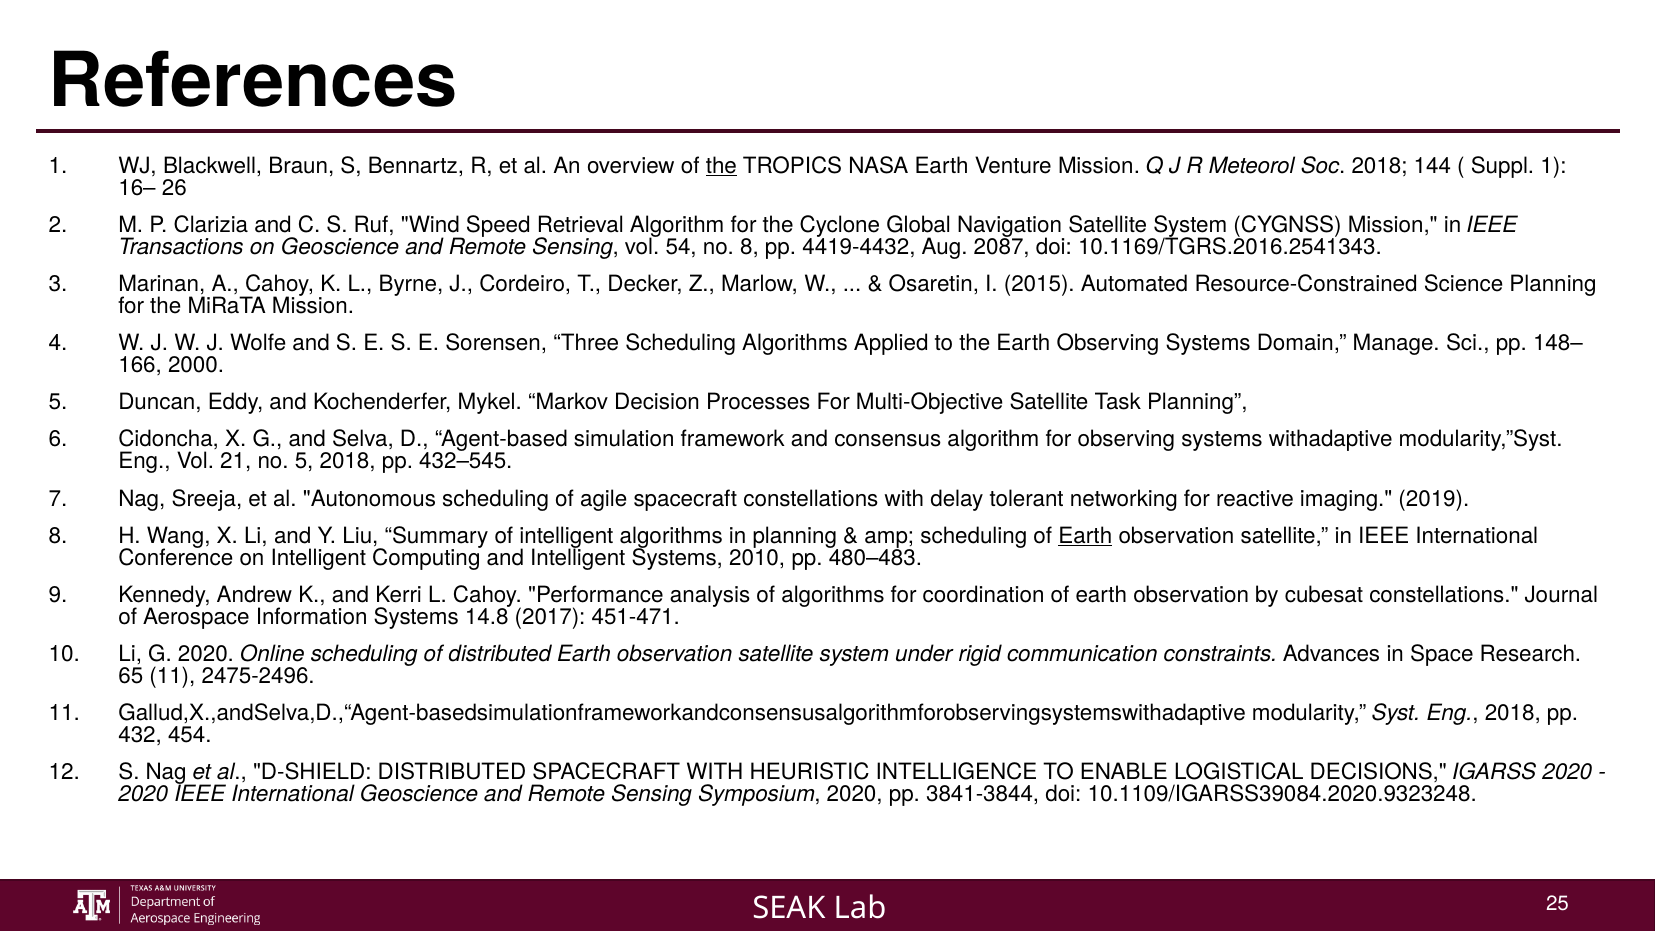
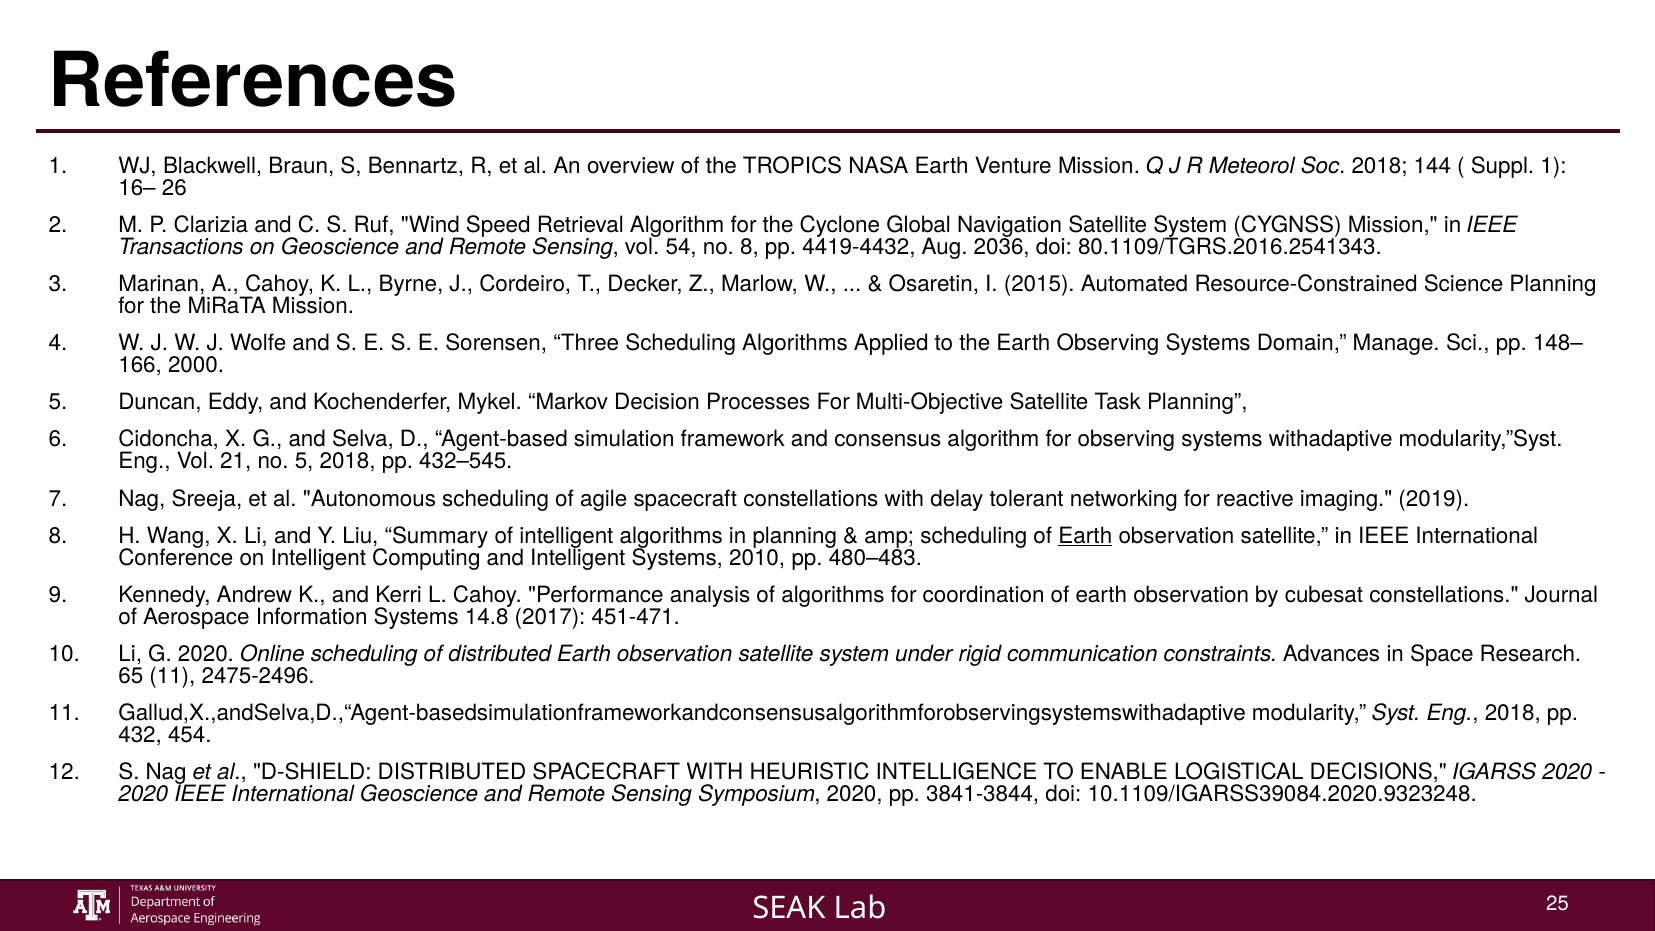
the at (721, 166) underline: present -> none
2087: 2087 -> 2036
10.1169/TGRS.2016.2541343: 10.1169/TGRS.2016.2541343 -> 80.1109/TGRS.2016.2541343
